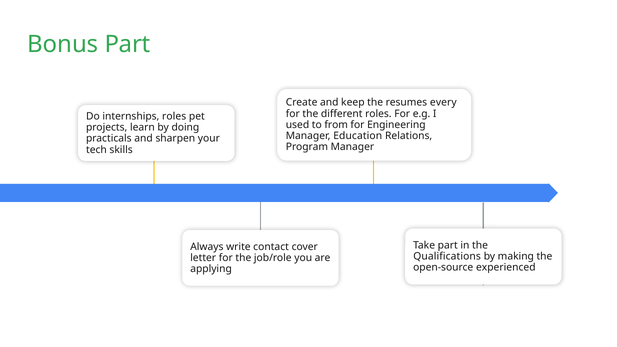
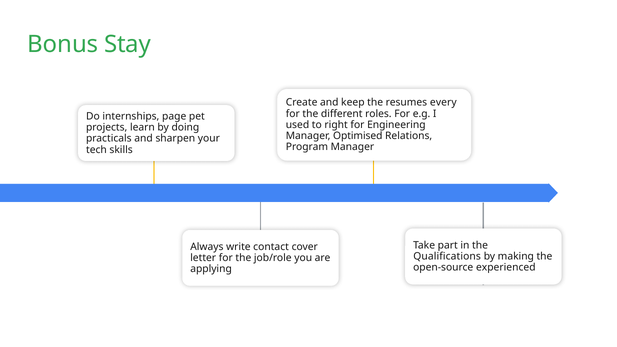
Bonus Part: Part -> Stay
internships roles: roles -> page
from: from -> right
Education: Education -> Optimised
